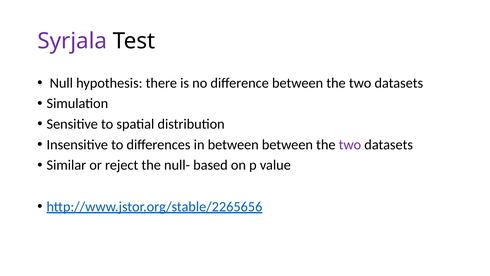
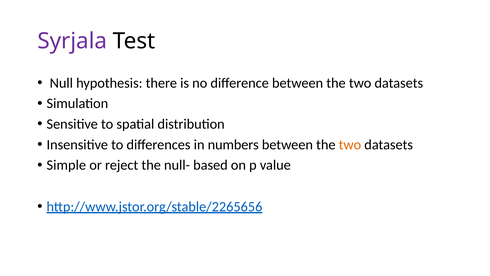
in between: between -> numbers
two at (350, 144) colour: purple -> orange
Similar: Similar -> Simple
